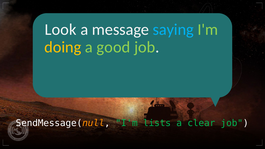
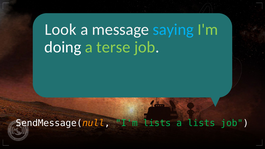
doing colour: yellow -> white
good: good -> terse
a clear: clear -> lists
